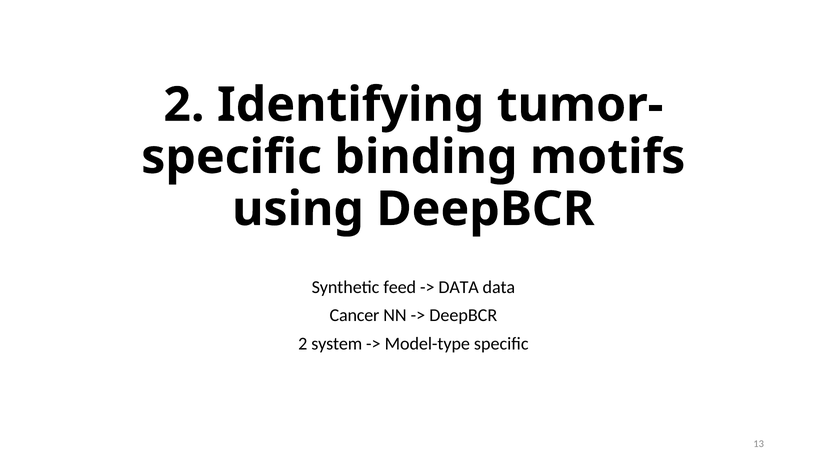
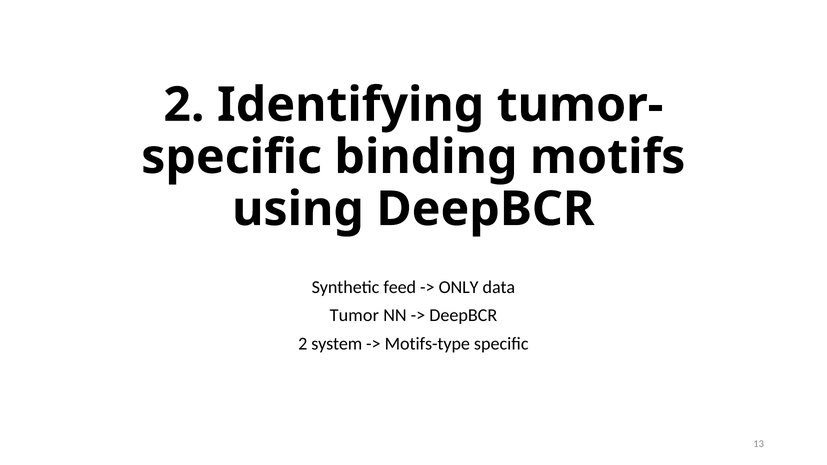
DATA at (459, 287): DATA -> ONLY
Cancer: Cancer -> Tumor
Model-type: Model-type -> Motifs-type
